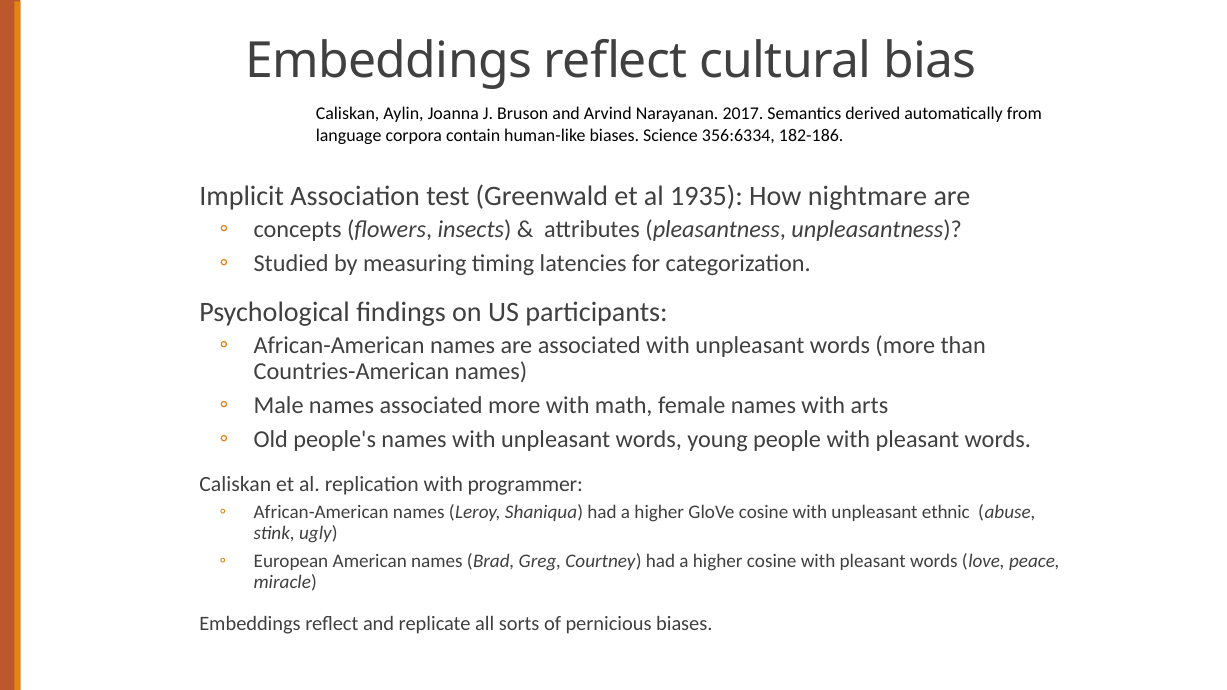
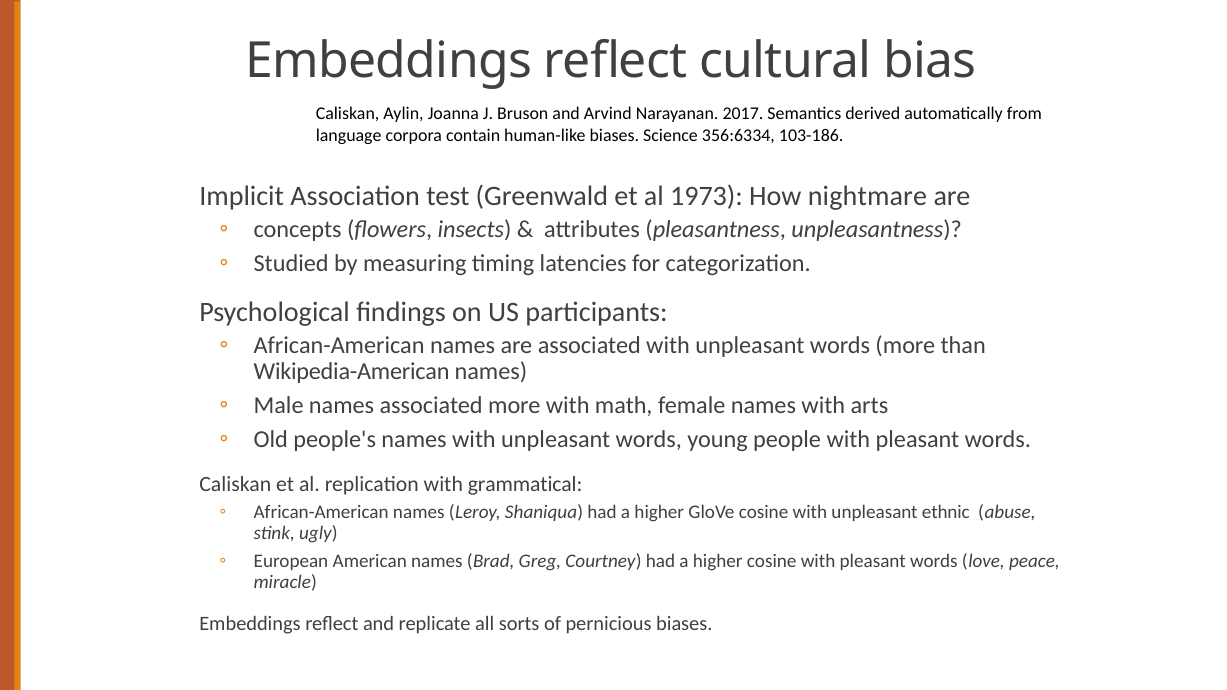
182-186: 182-186 -> 103-186
1935: 1935 -> 1973
Countries-American: Countries-American -> Wikipedia-American
programmer: programmer -> grammatical
